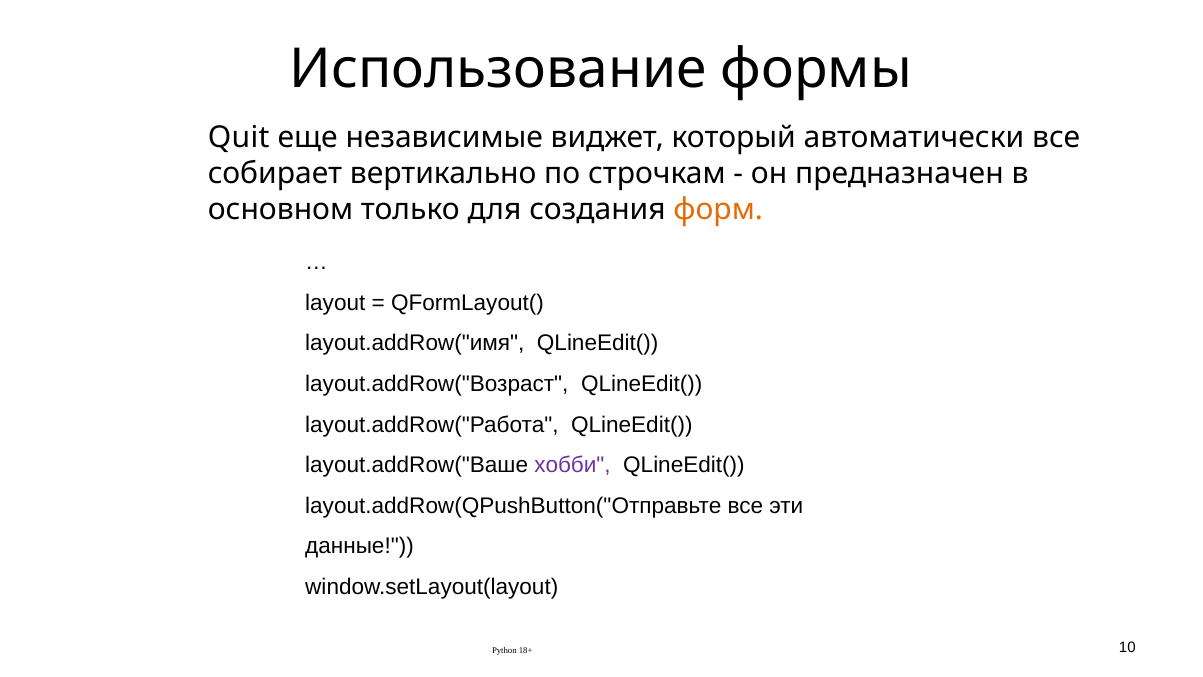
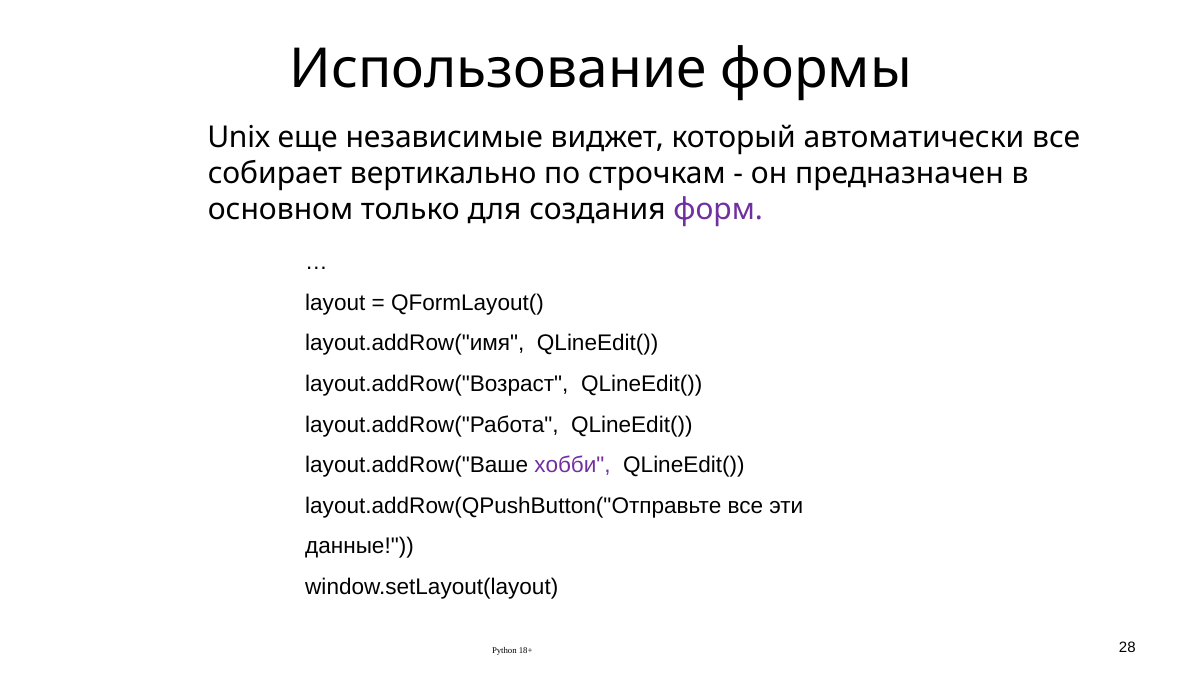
Quit: Quit -> Unix
форм colour: orange -> purple
10: 10 -> 28
